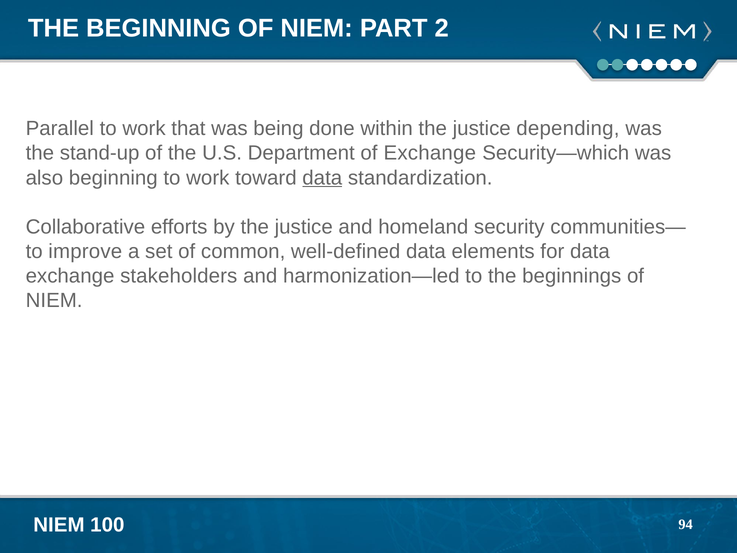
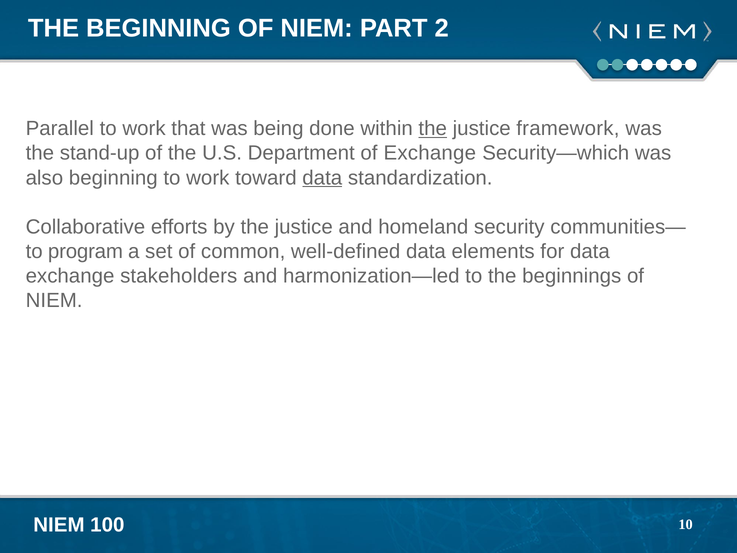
the at (433, 129) underline: none -> present
depending: depending -> framework
improve: improve -> program
94: 94 -> 10
